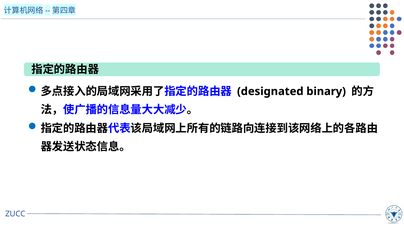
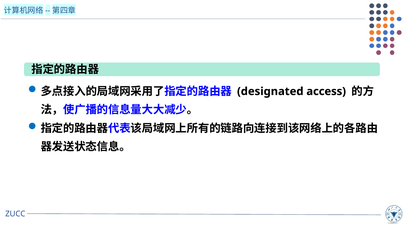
binary: binary -> access
